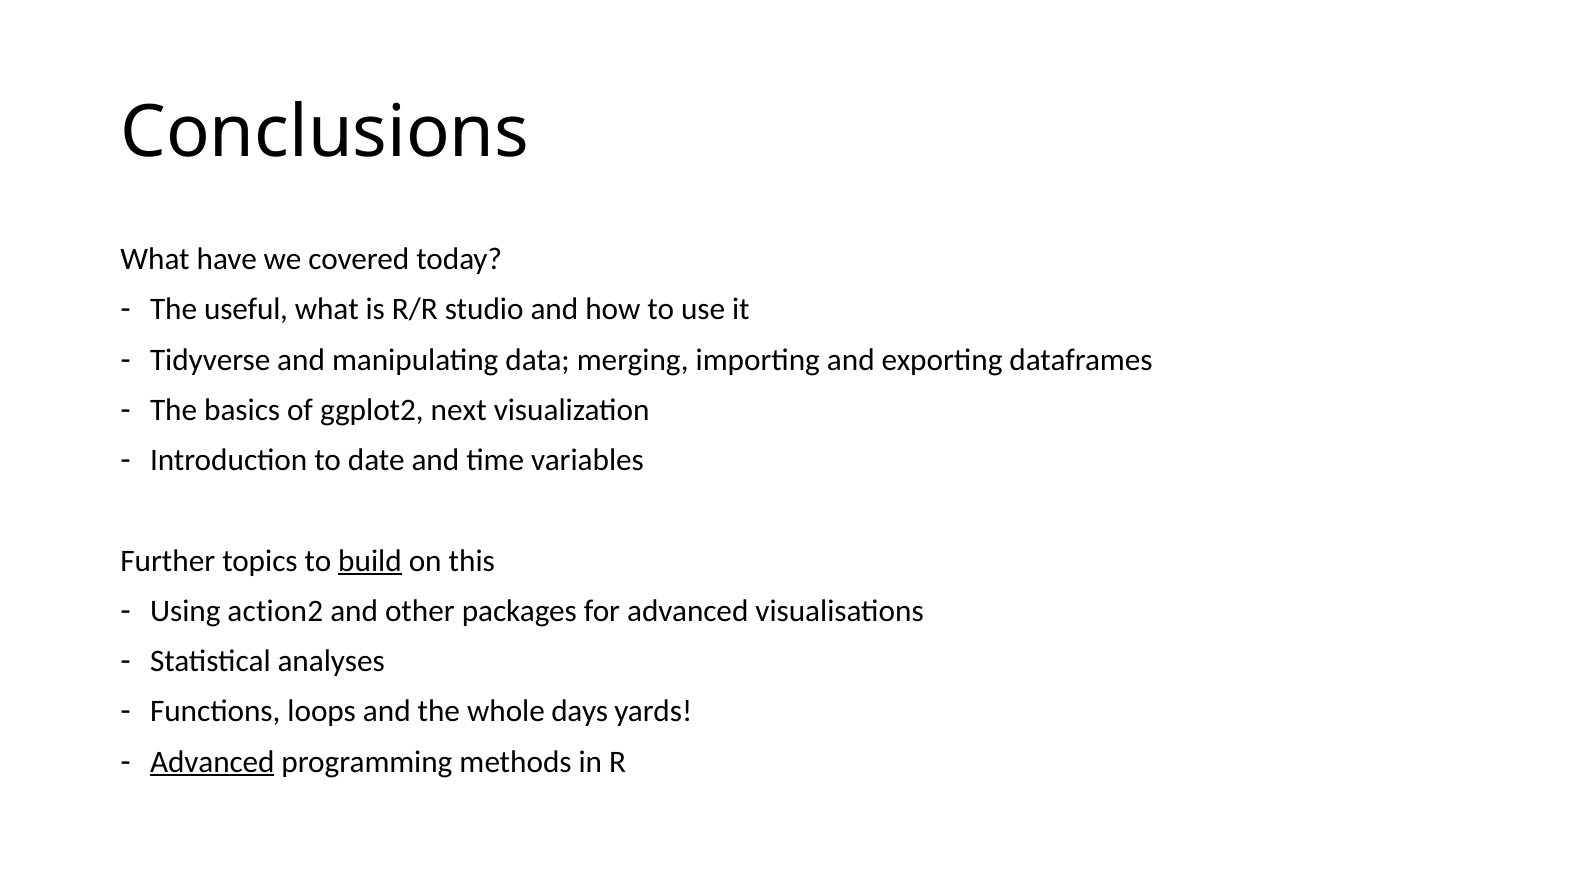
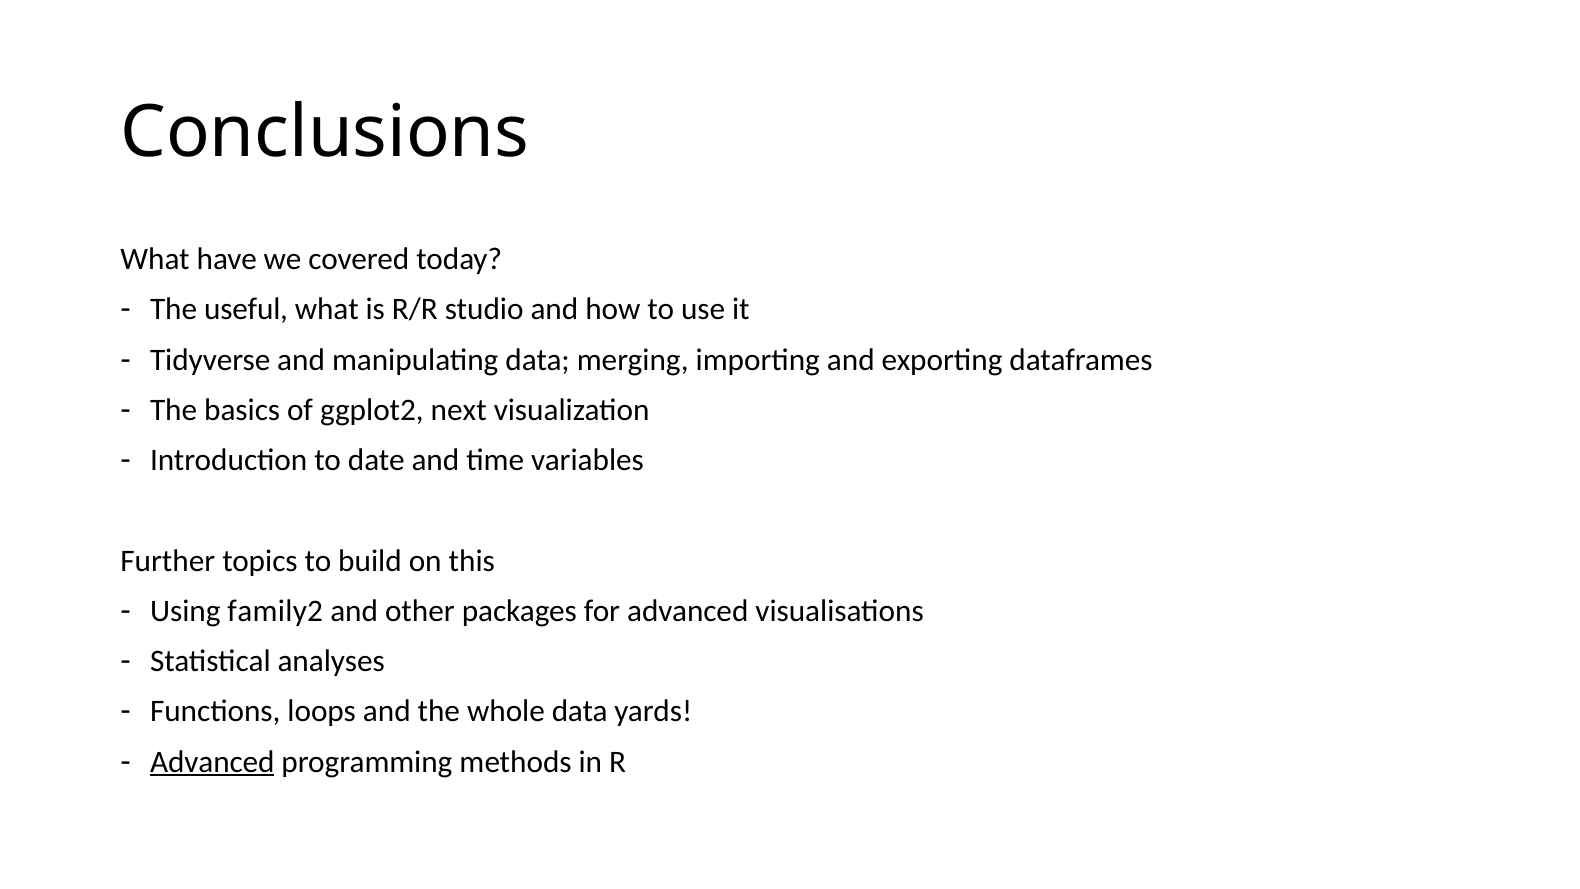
build underline: present -> none
action2: action2 -> family2
whole days: days -> data
